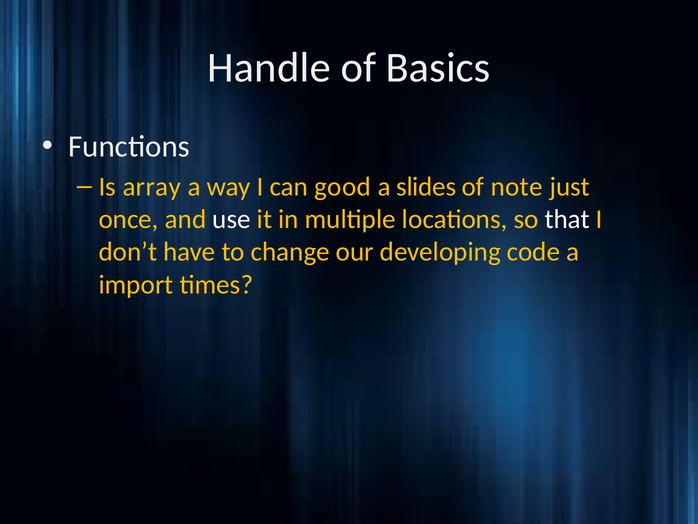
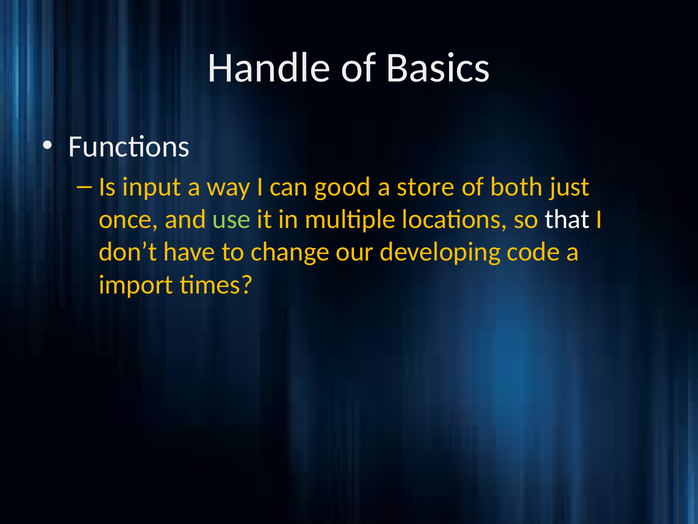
array: array -> input
slides: slides -> store
note: note -> both
use colour: white -> light green
